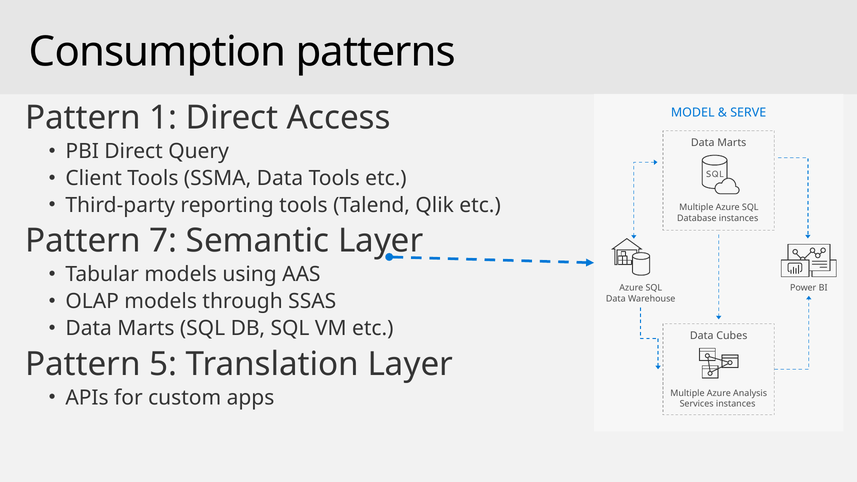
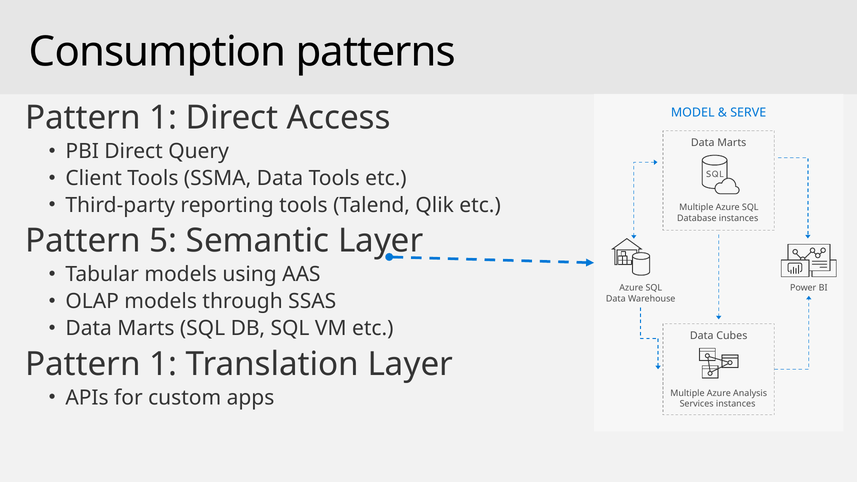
7: 7 -> 5
5 at (163, 364): 5 -> 1
